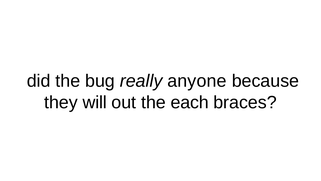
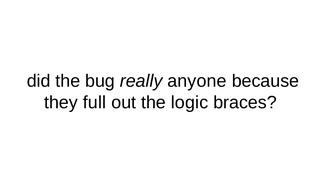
will: will -> full
each: each -> logic
